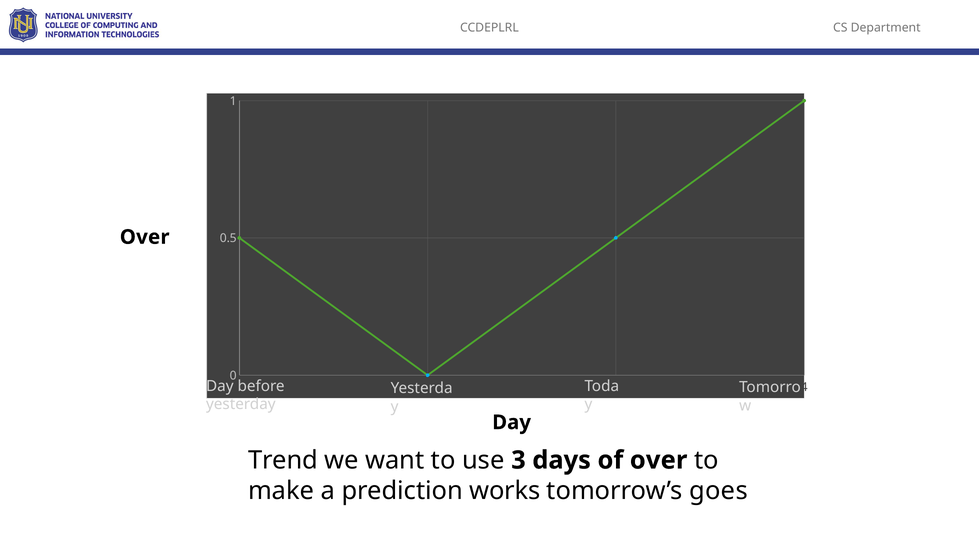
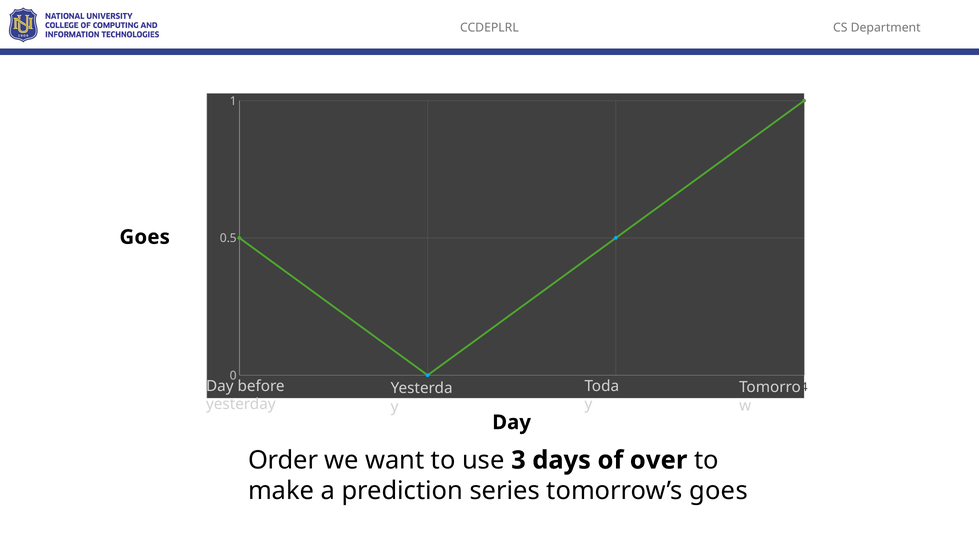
Over at (145, 237): Over -> Goes
Trend: Trend -> Order
works: works -> series
